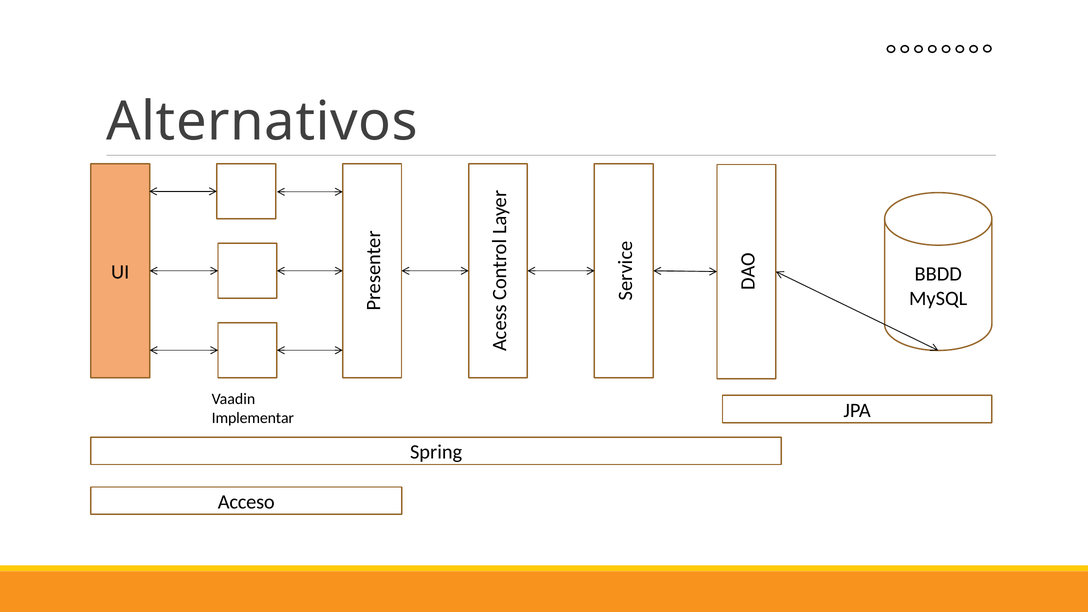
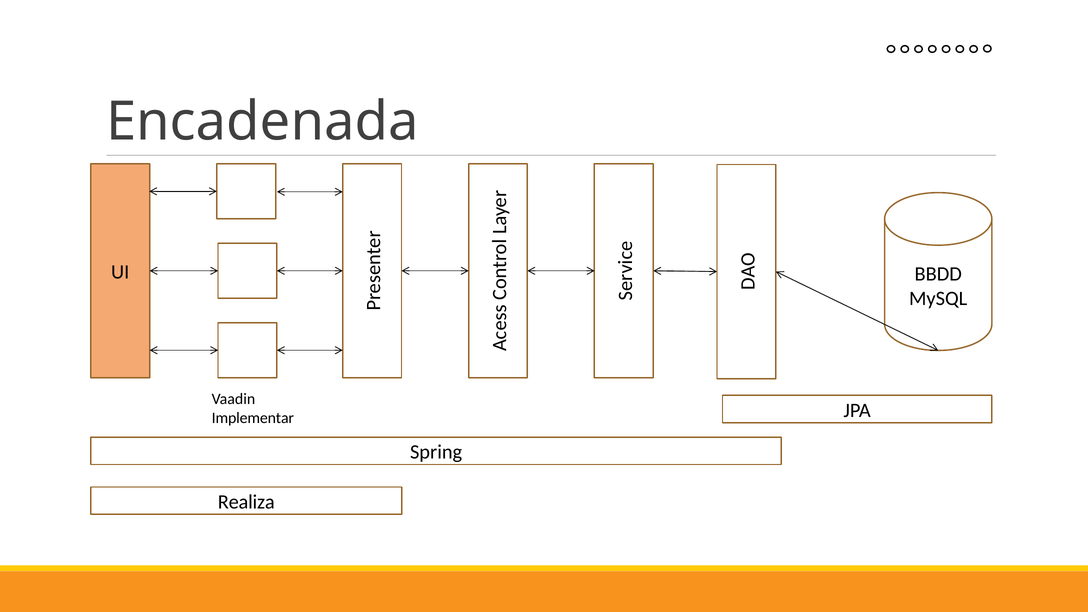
Alternativos: Alternativos -> Encadenada
Acceso: Acceso -> Realiza
